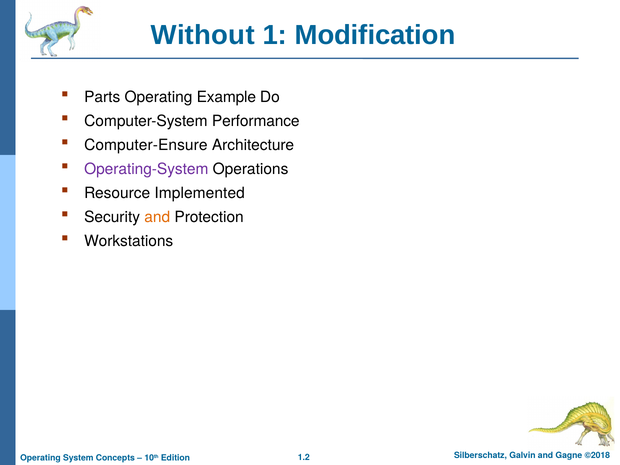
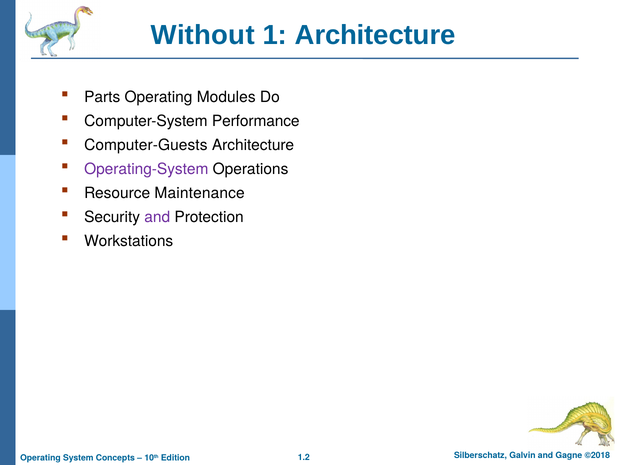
1 Modification: Modification -> Architecture
Example: Example -> Modules
Computer-Ensure: Computer-Ensure -> Computer-Guests
Implemented: Implemented -> Maintenance
and at (157, 217) colour: orange -> purple
